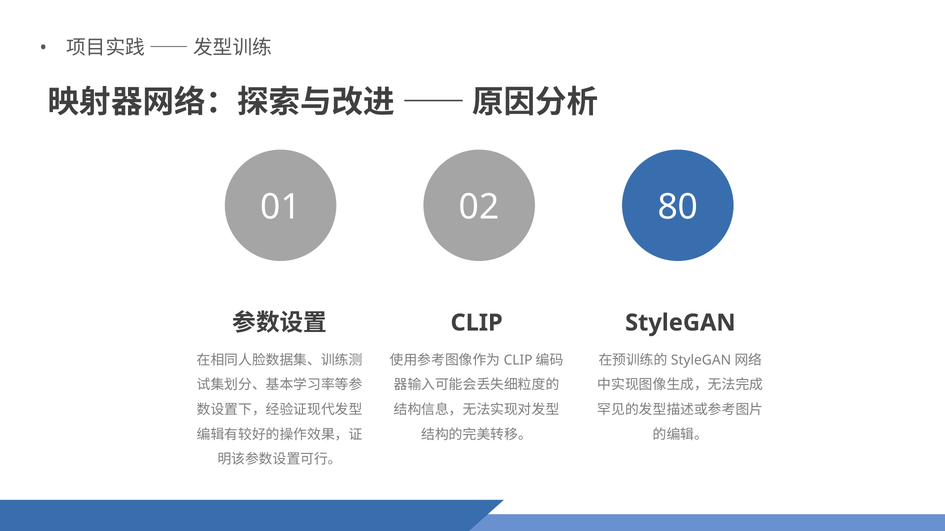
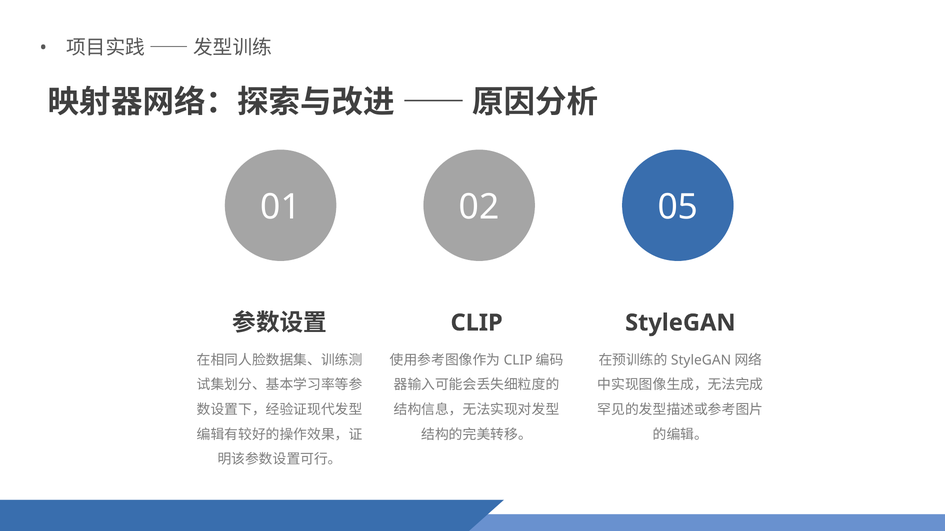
80: 80 -> 05
